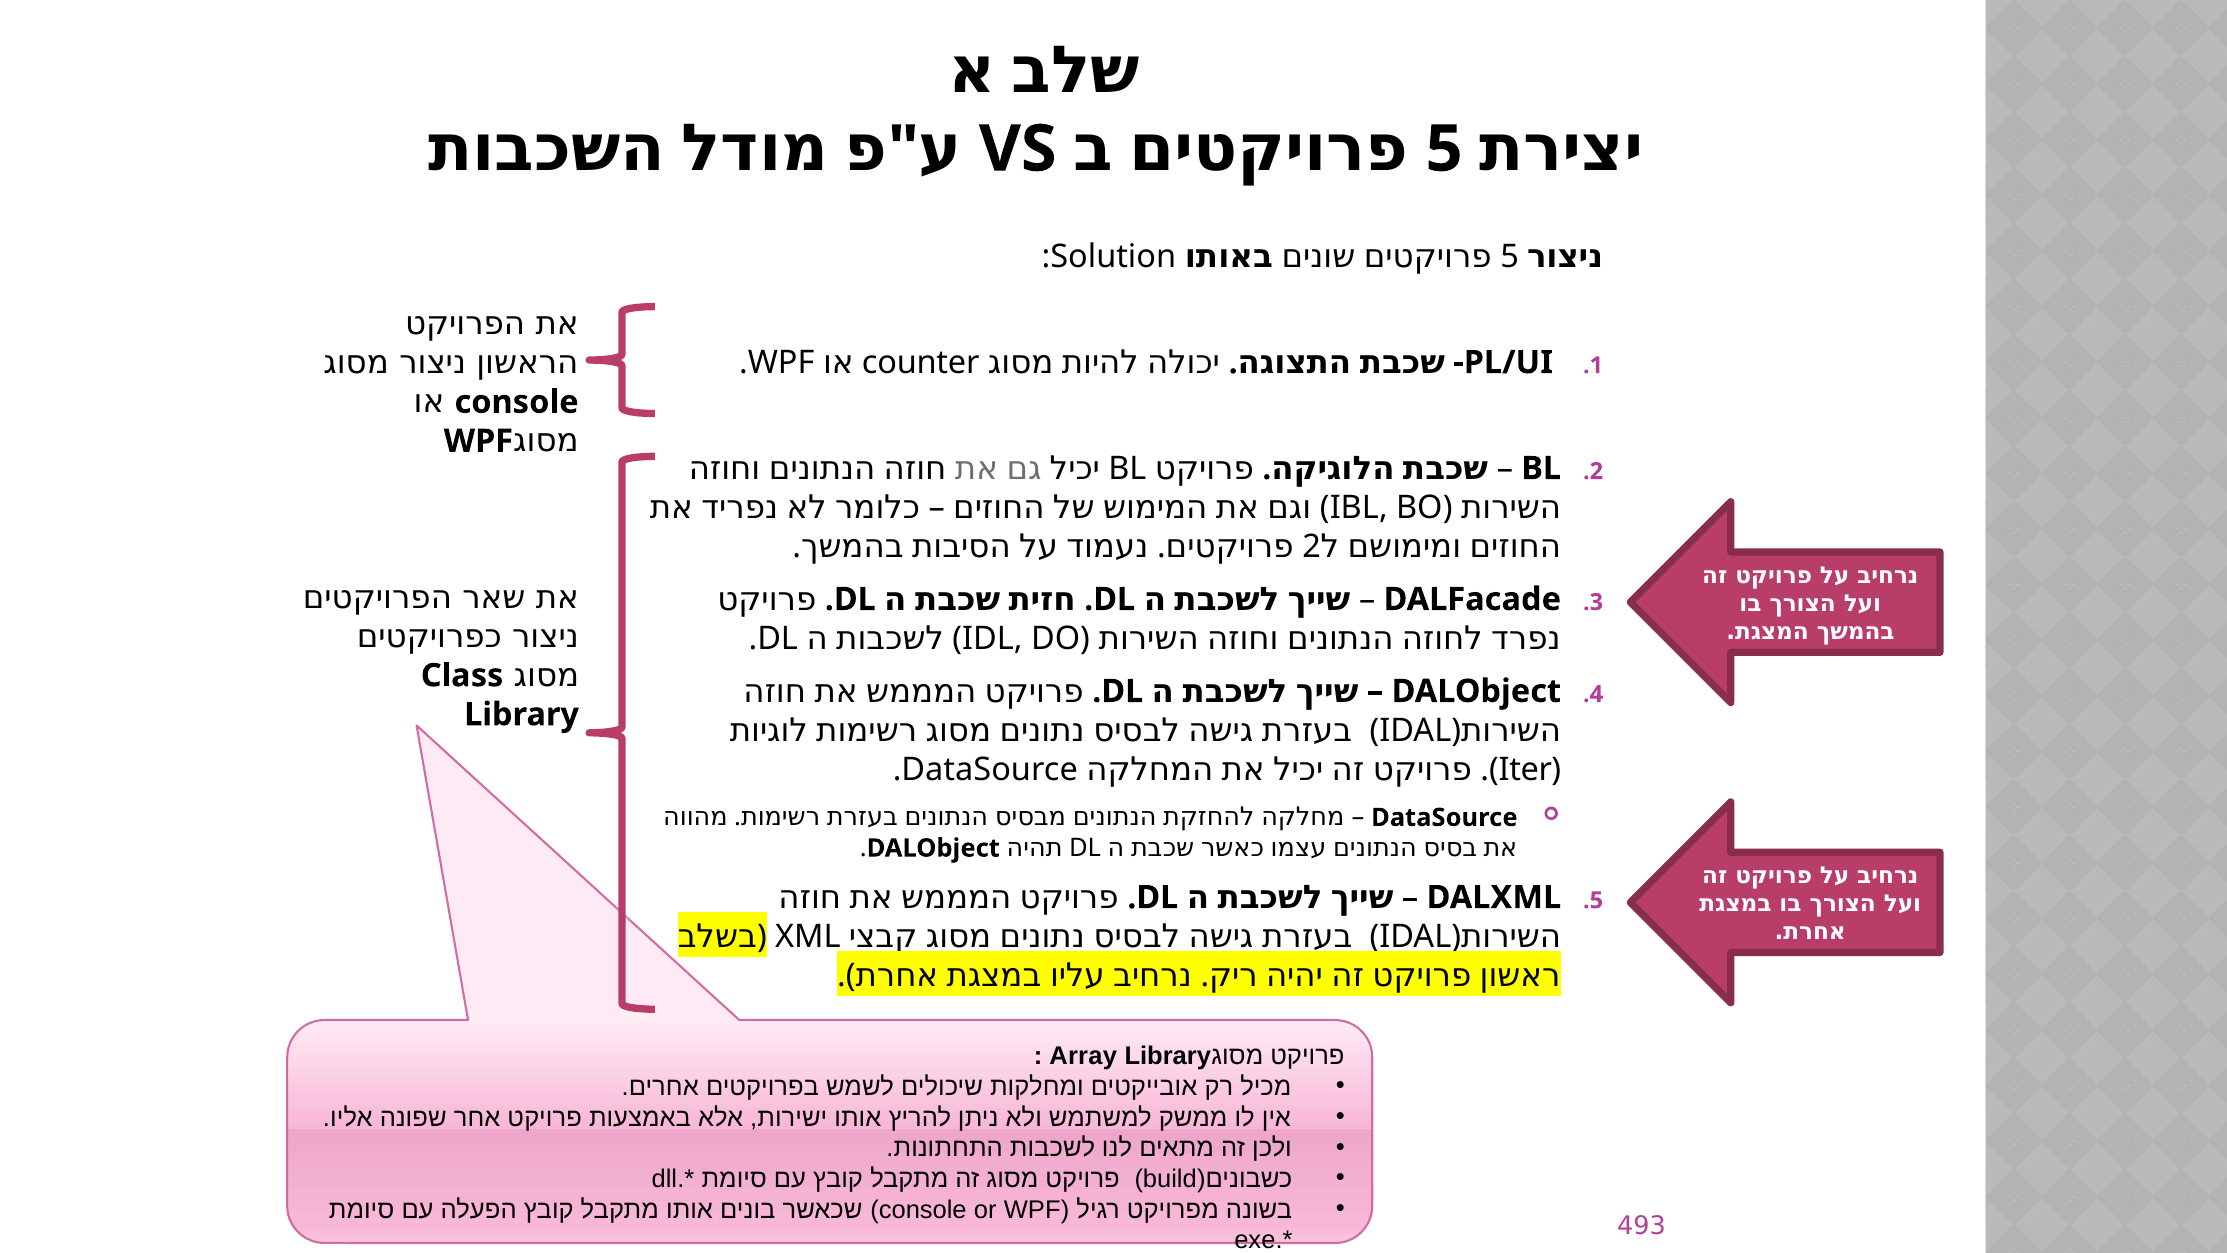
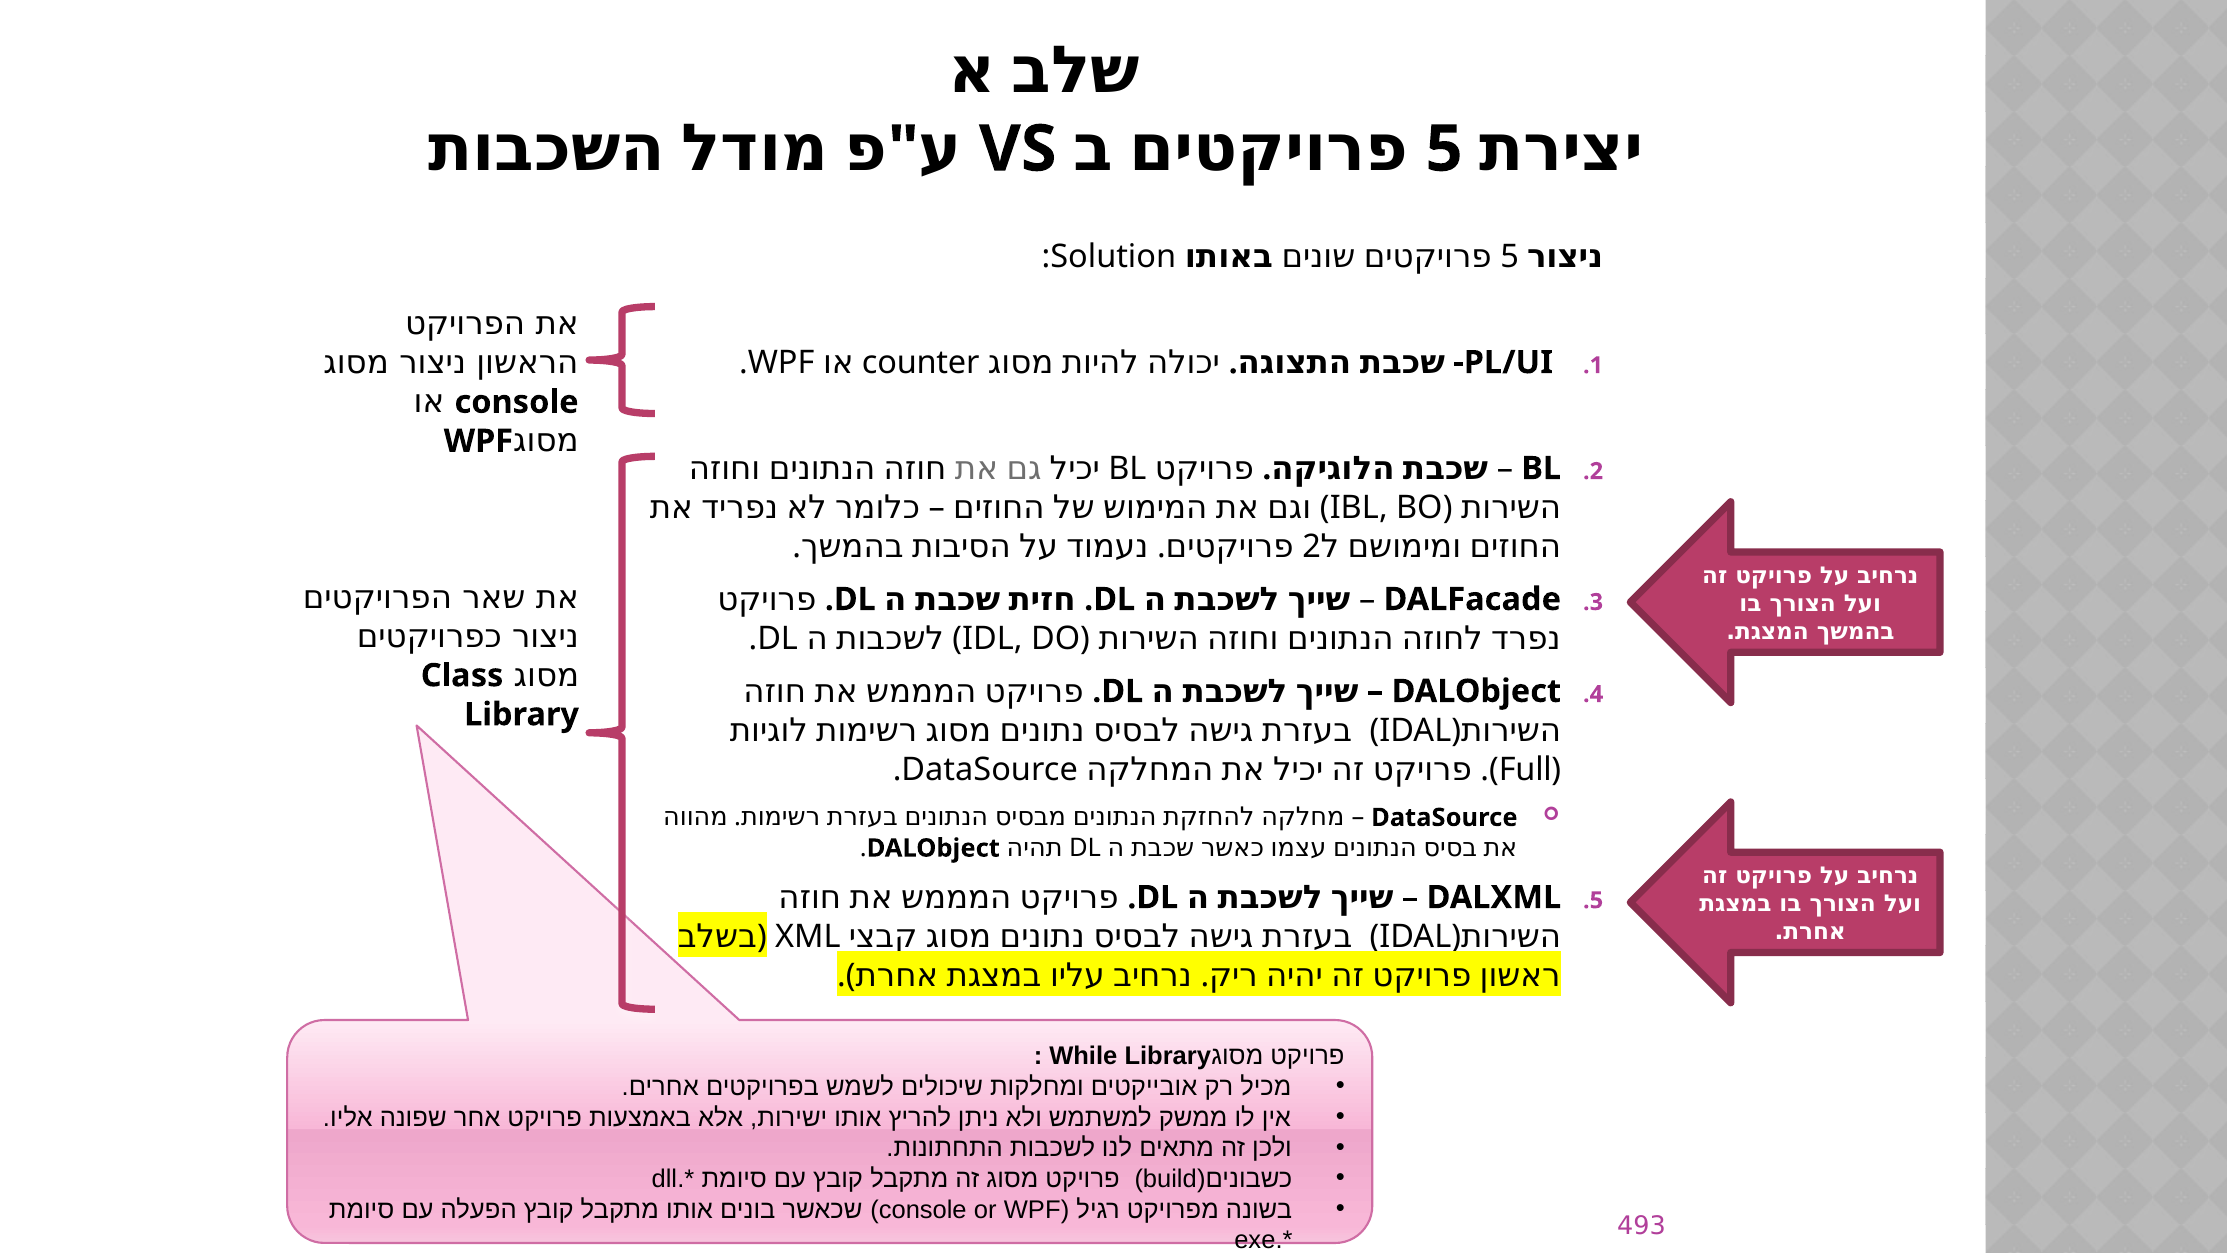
Iter: Iter -> Full
Array: Array -> While
